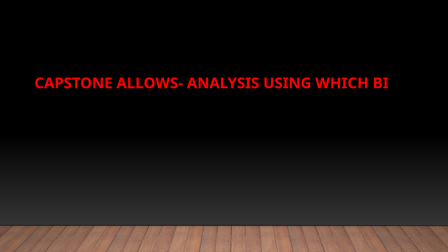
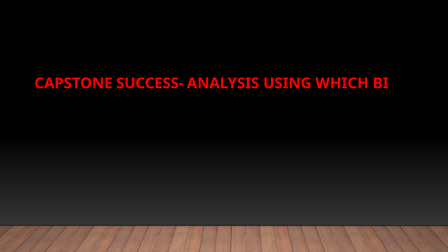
ALLOWS-: ALLOWS- -> SUCCESS-
